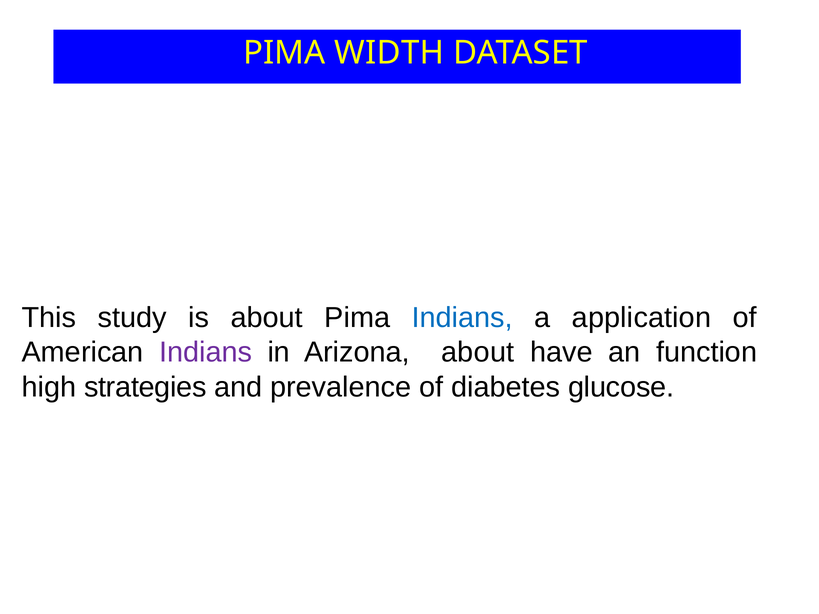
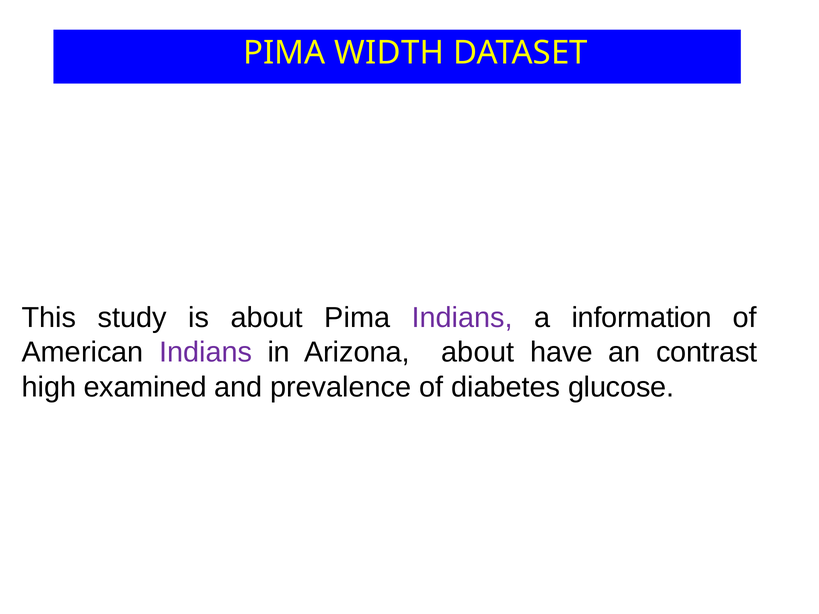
Indians at (462, 318) colour: blue -> purple
application: application -> information
function: function -> contrast
strategies: strategies -> examined
